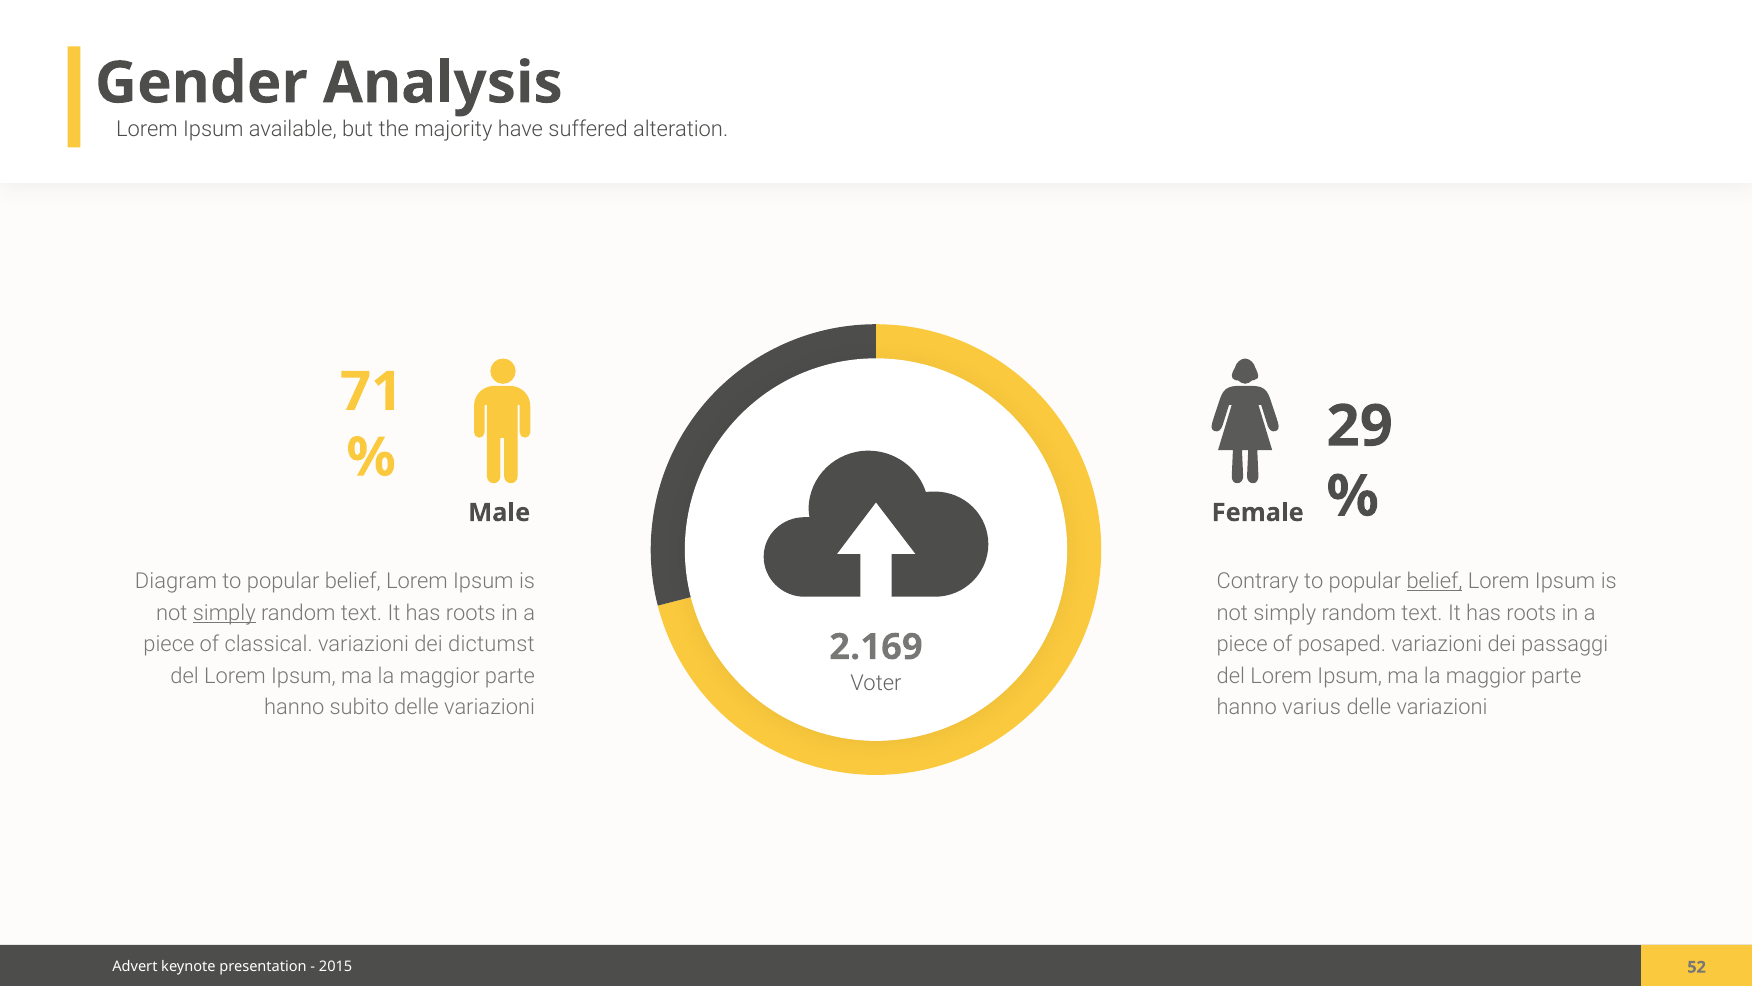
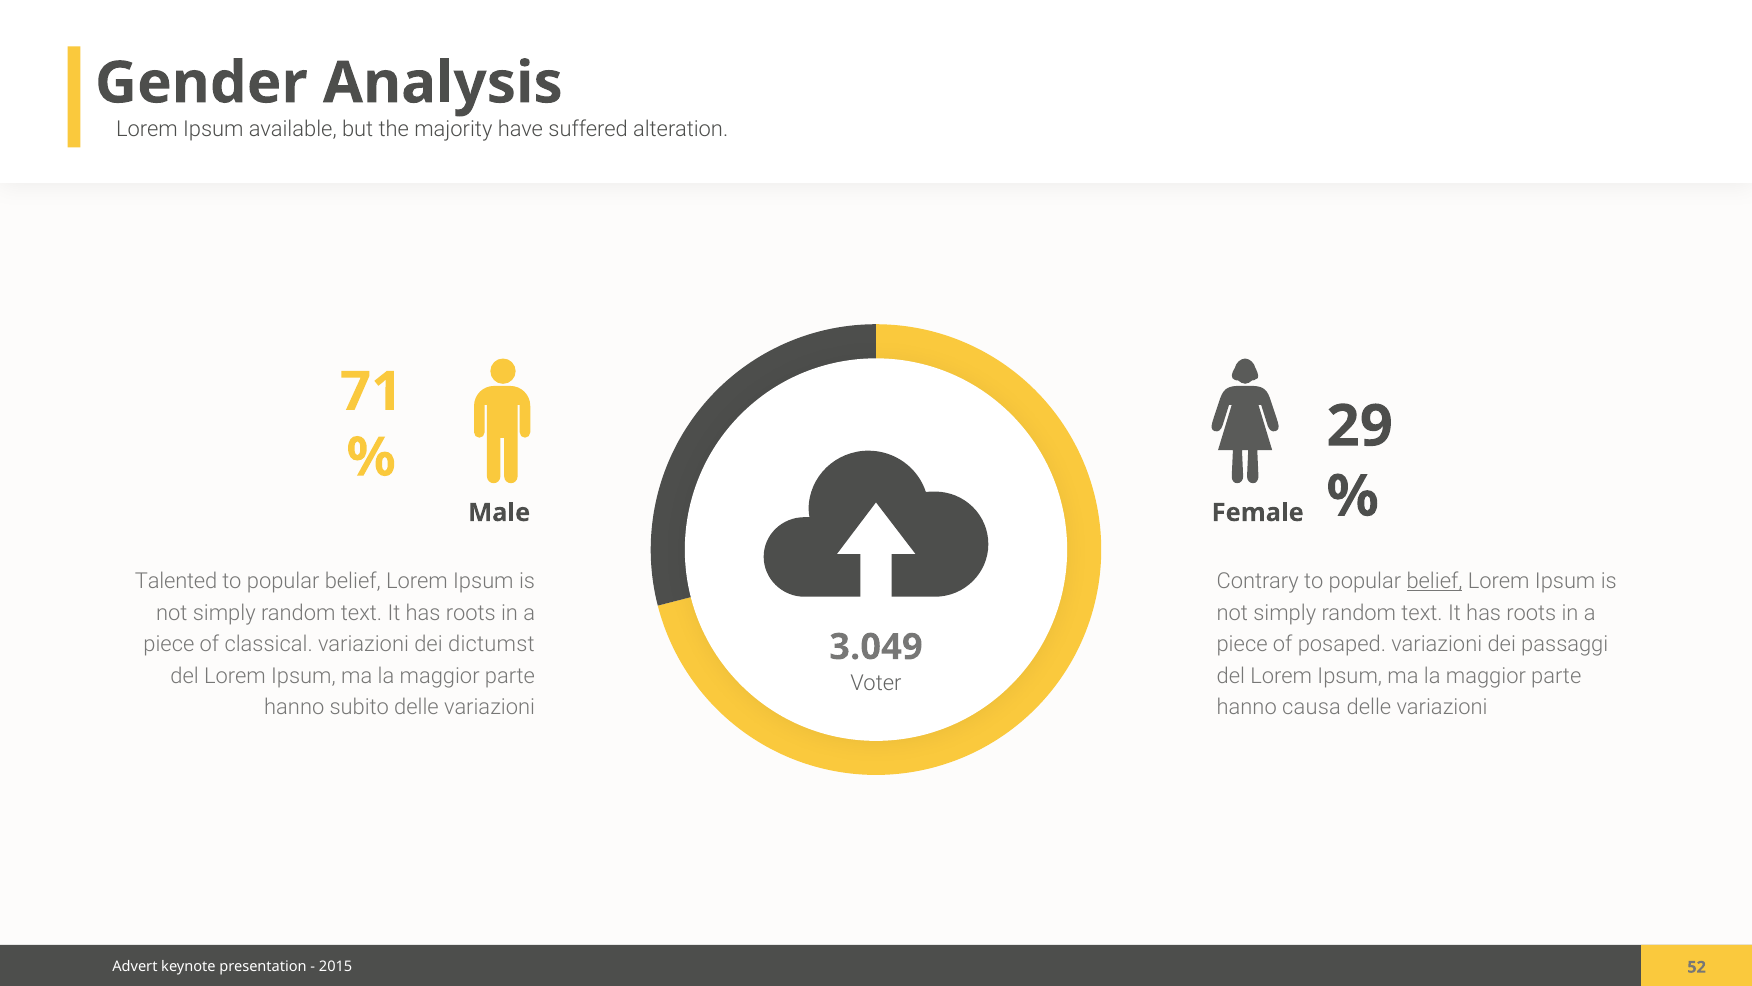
Diagram: Diagram -> Talented
simply at (224, 613) underline: present -> none
2.169: 2.169 -> 3.049
varius: varius -> causa
